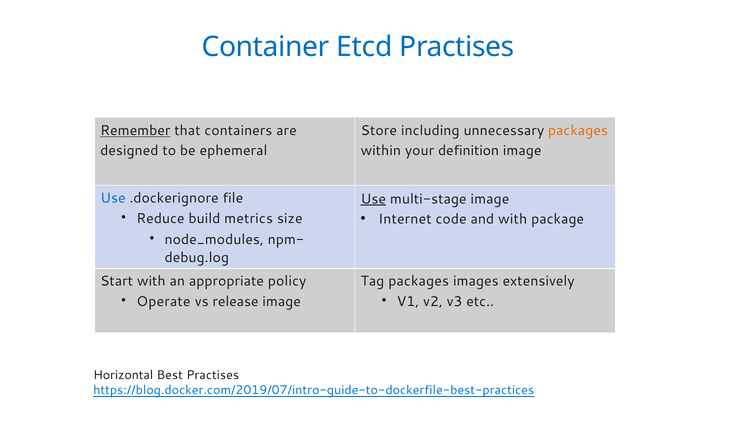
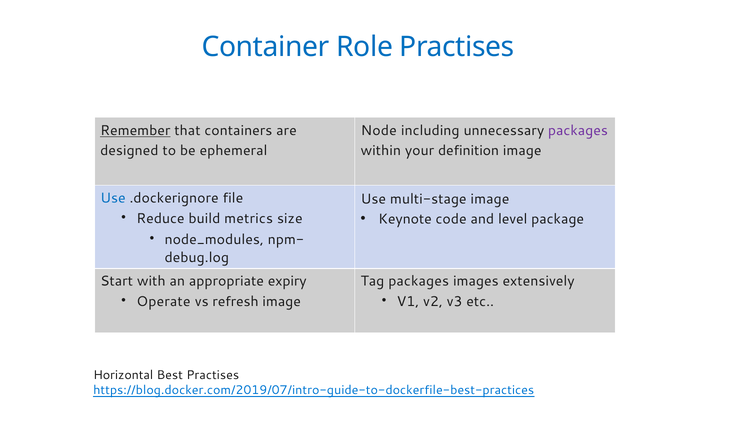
Etcd: Etcd -> Role
Store: Store -> Node
packages at (578, 131) colour: orange -> purple
Use at (373, 199) underline: present -> none
Internet: Internet -> Keynote
and with: with -> level
policy: policy -> expiry
release: release -> refresh
